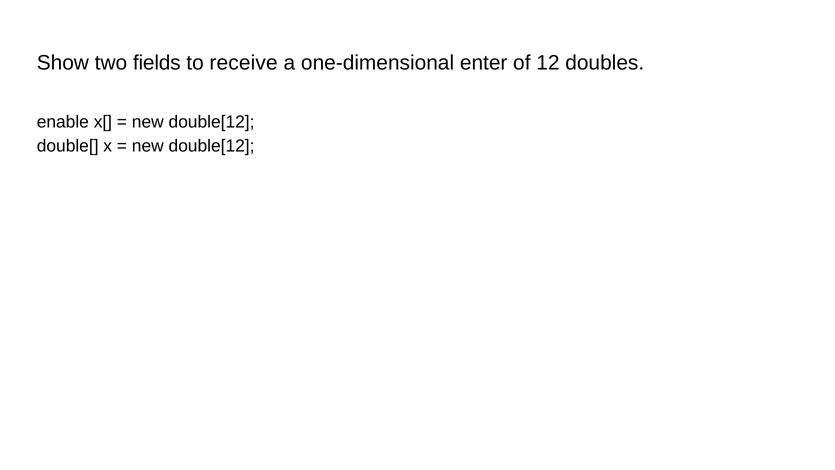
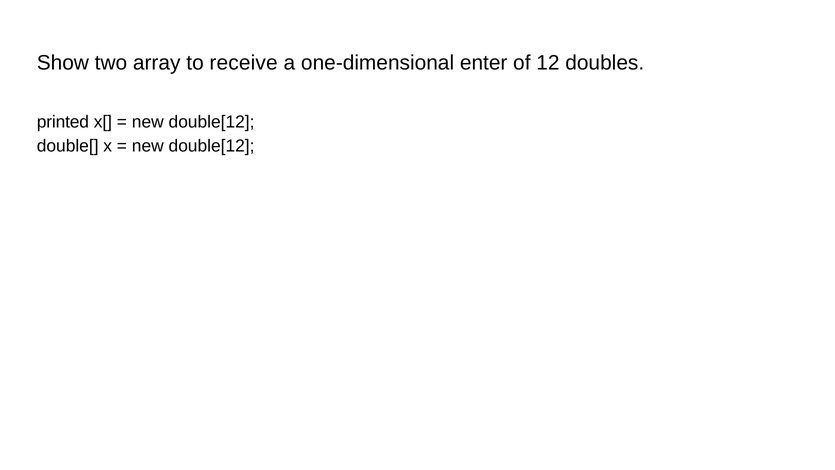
fields: fields -> array
enable: enable -> printed
